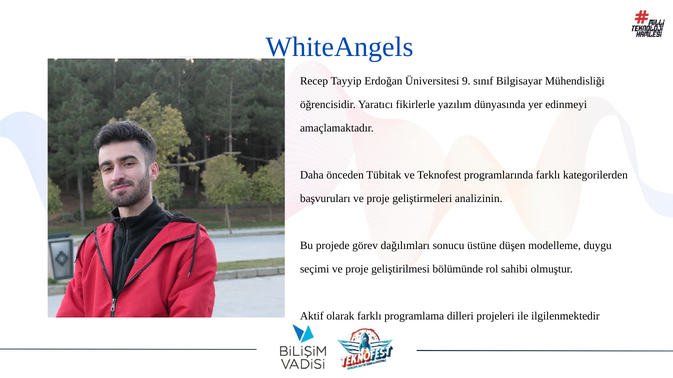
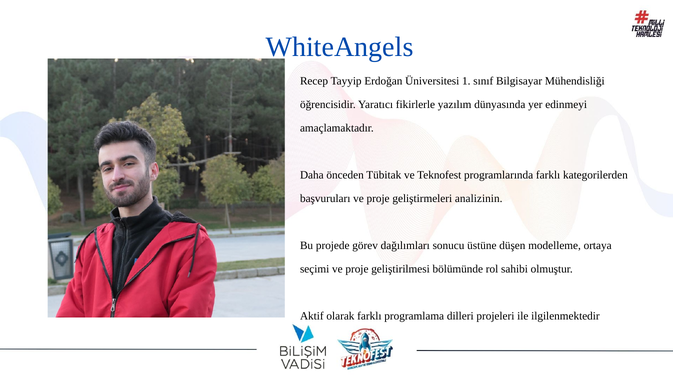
9: 9 -> 1
duygu: duygu -> ortaya
